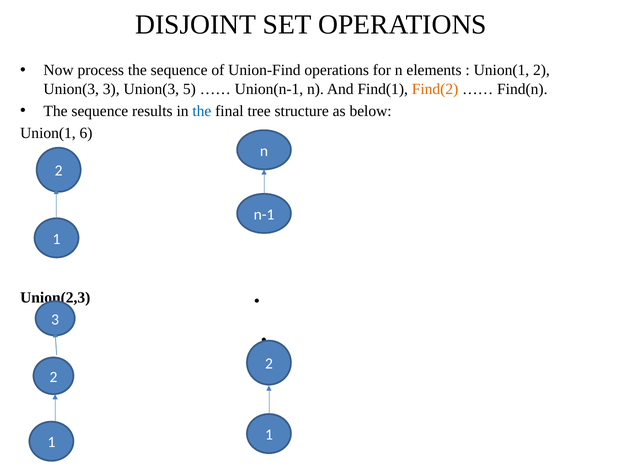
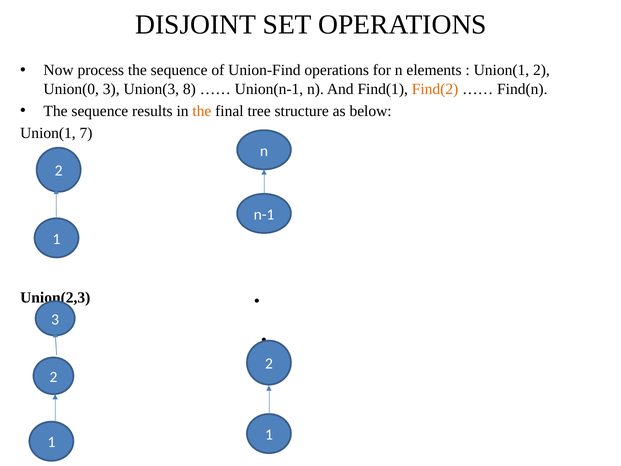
Union(3 at (71, 89): Union(3 -> Union(0
5: 5 -> 8
the at (202, 111) colour: blue -> orange
6: 6 -> 7
